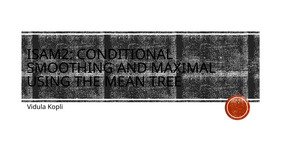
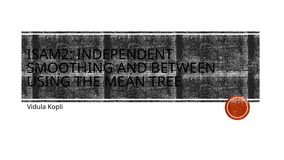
CONDITIONAL: CONDITIONAL -> INDEPENDENT
MAXIMAL: MAXIMAL -> BETWEEN
